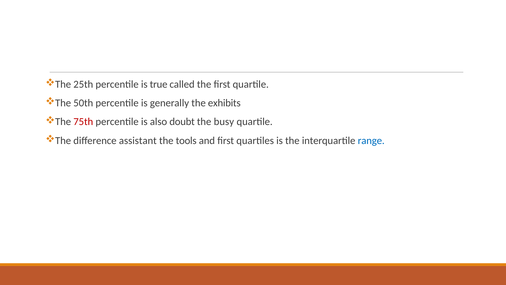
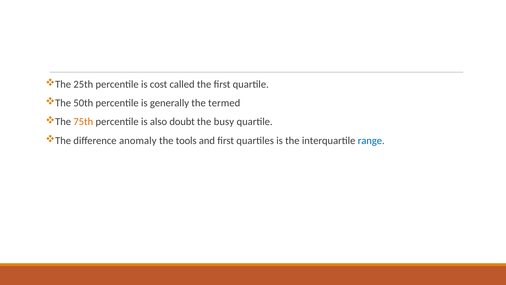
true: true -> cost
exhibits: exhibits -> termed
75th colour: red -> orange
assistant: assistant -> anomaly
